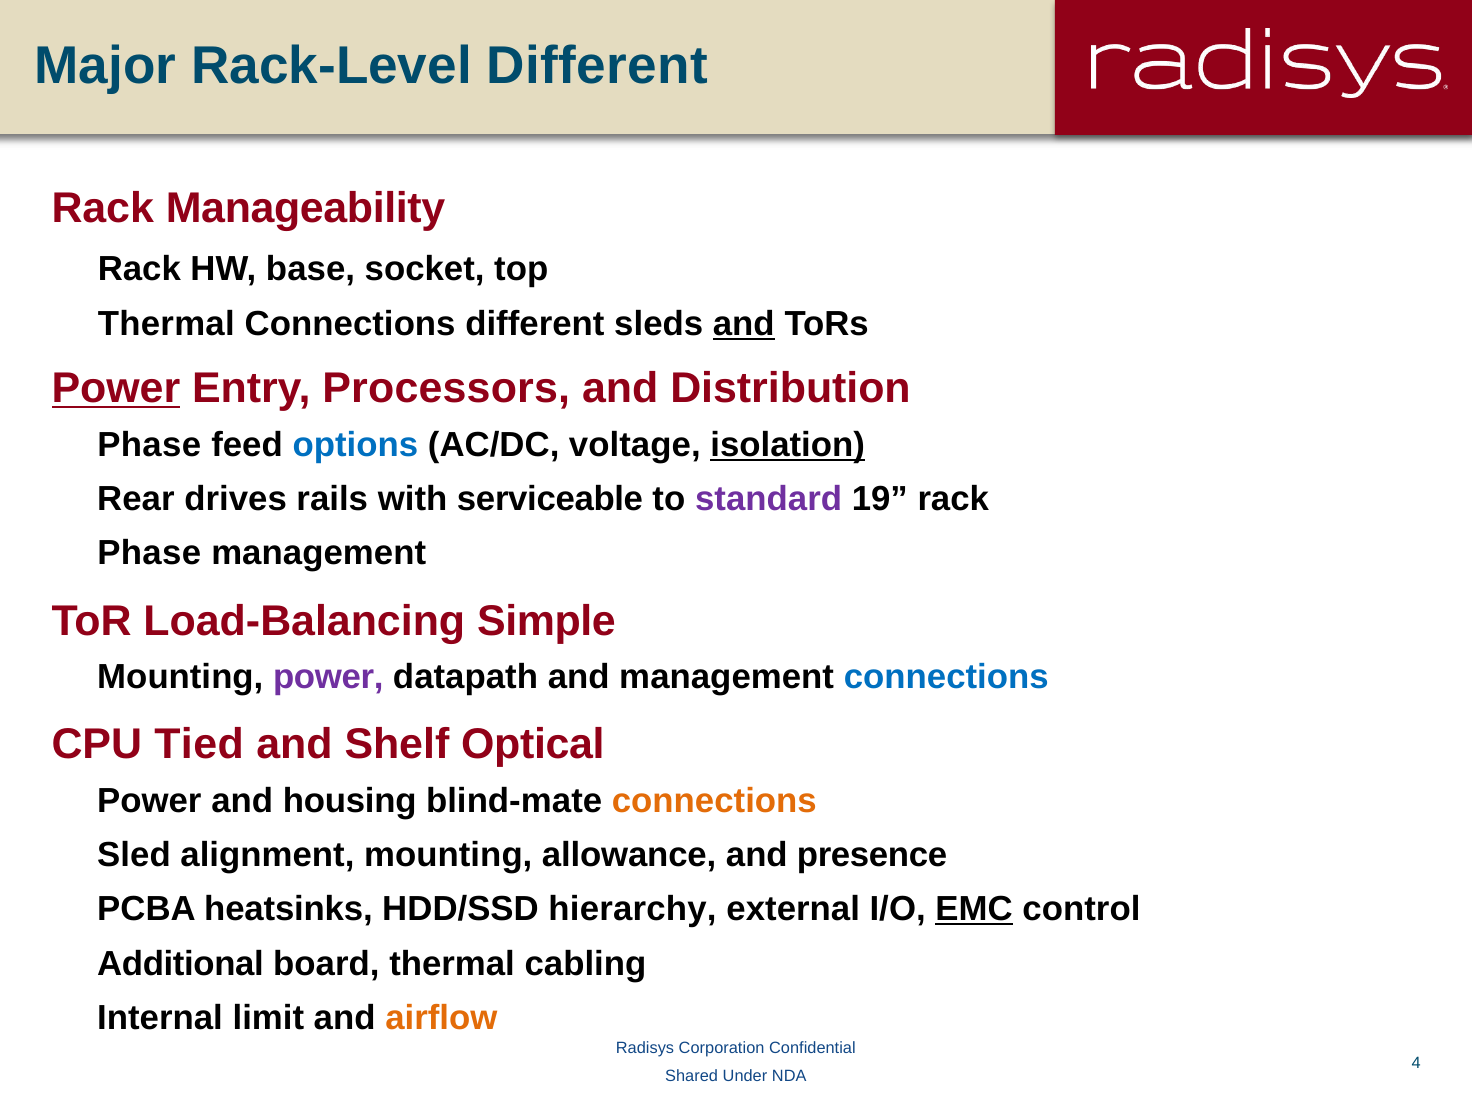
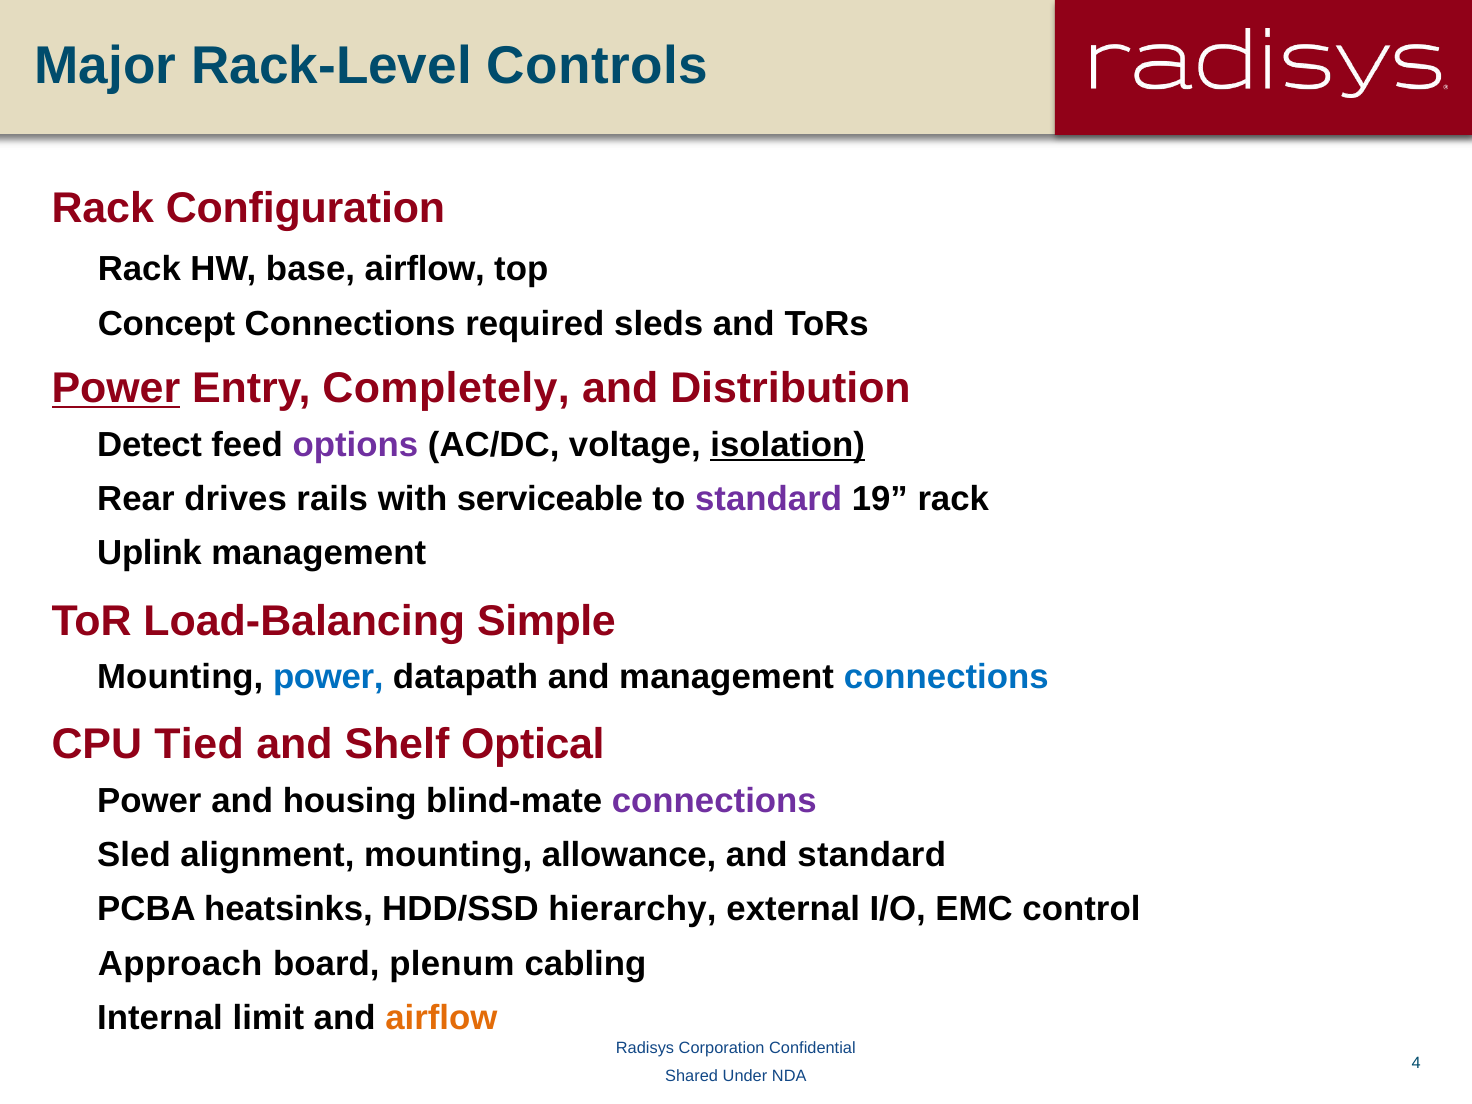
Rack-Level Different: Different -> Controls
Manageability: Manageability -> Configuration
base socket: socket -> airflow
Thermal at (166, 324): Thermal -> Concept
Connections different: different -> required
and at (744, 324) underline: present -> none
Processors: Processors -> Completely
Phase at (149, 445): Phase -> Detect
options colour: blue -> purple
Phase at (149, 553): Phase -> Uplink
power at (328, 677) colour: purple -> blue
connections at (714, 801) colour: orange -> purple
and presence: presence -> standard
EMC underline: present -> none
Additional: Additional -> Approach
board thermal: thermal -> plenum
